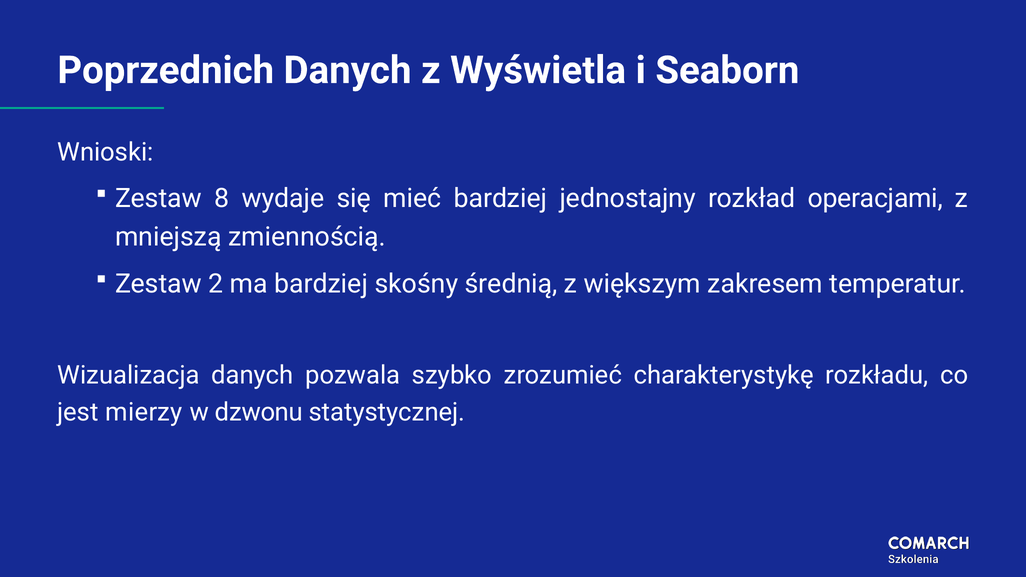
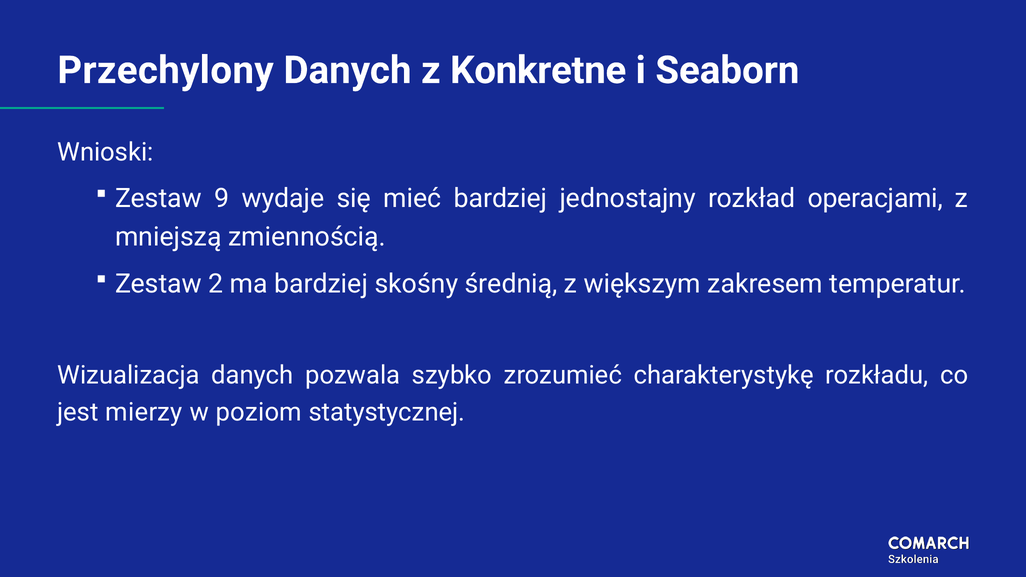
Poprzednich: Poprzednich -> Przechylony
Wyświetla: Wyświetla -> Konkretne
8: 8 -> 9
dzwonu: dzwonu -> poziom
